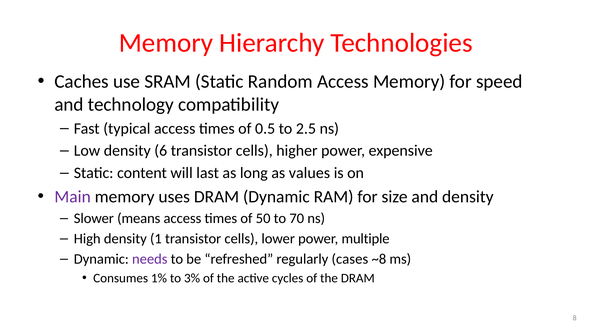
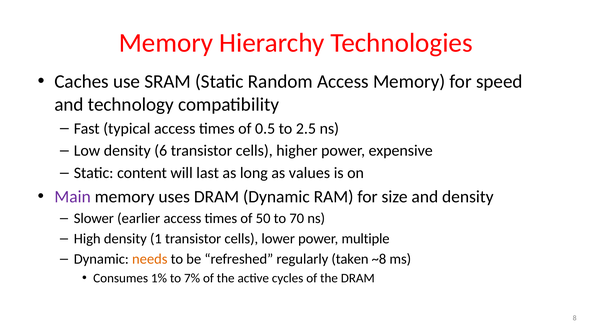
means: means -> earlier
needs colour: purple -> orange
cases: cases -> taken
3%: 3% -> 7%
